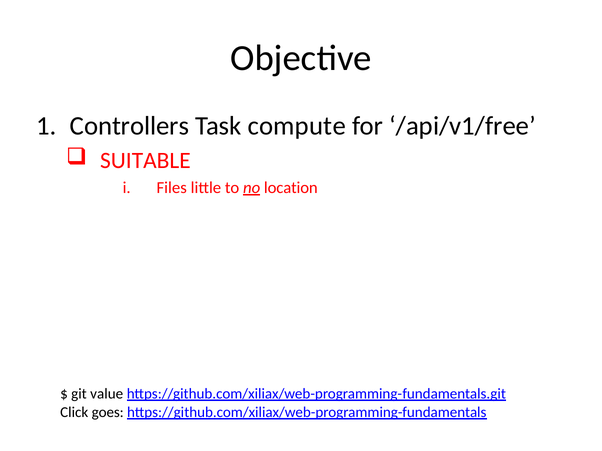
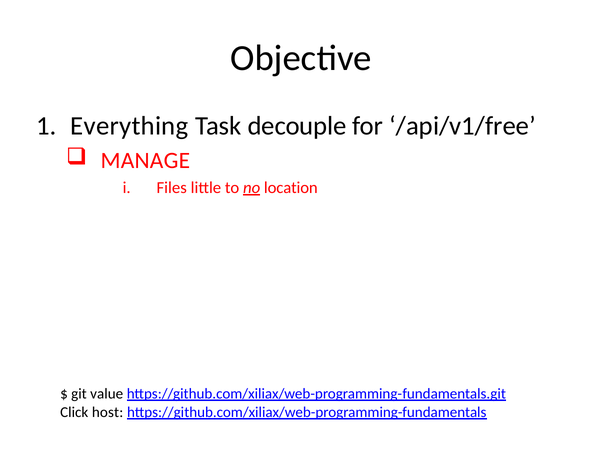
Controllers: Controllers -> Everything
compute: compute -> decouple
SUITABLE: SUITABLE -> MANAGE
goes: goes -> host
